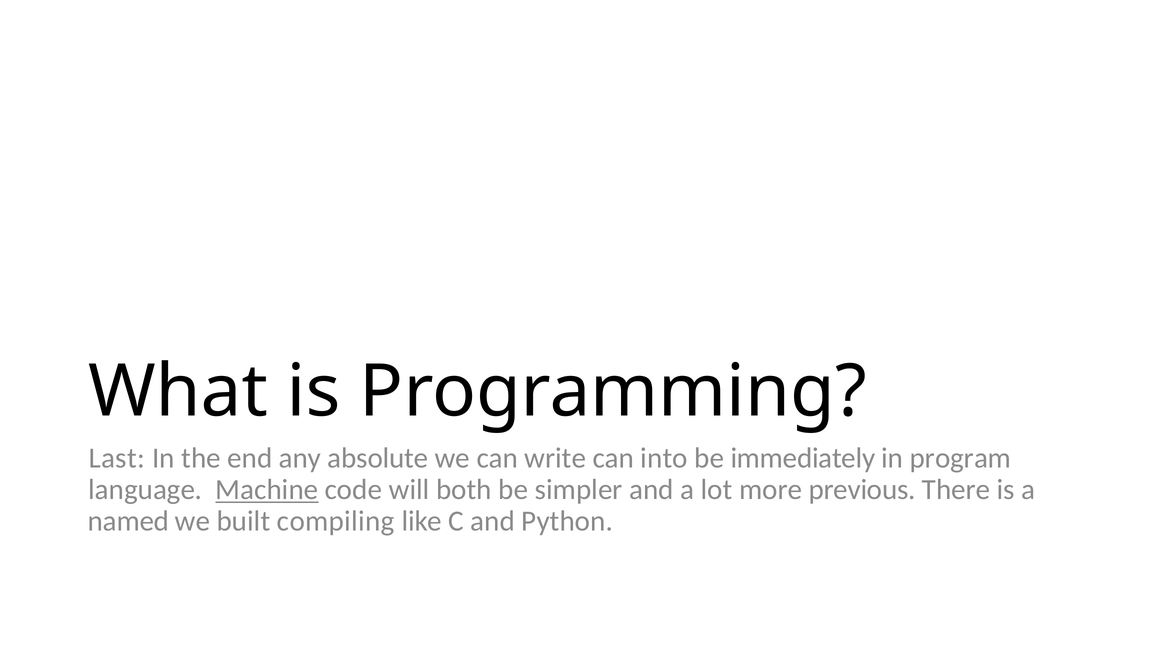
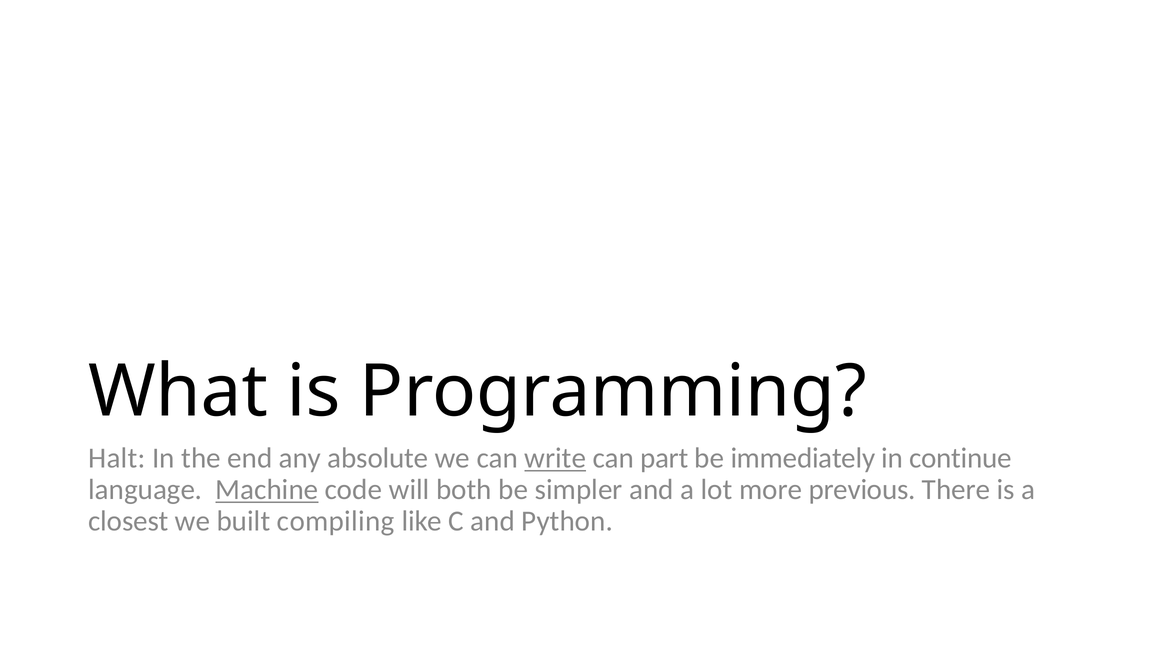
Last: Last -> Halt
write underline: none -> present
into: into -> part
program: program -> continue
named: named -> closest
